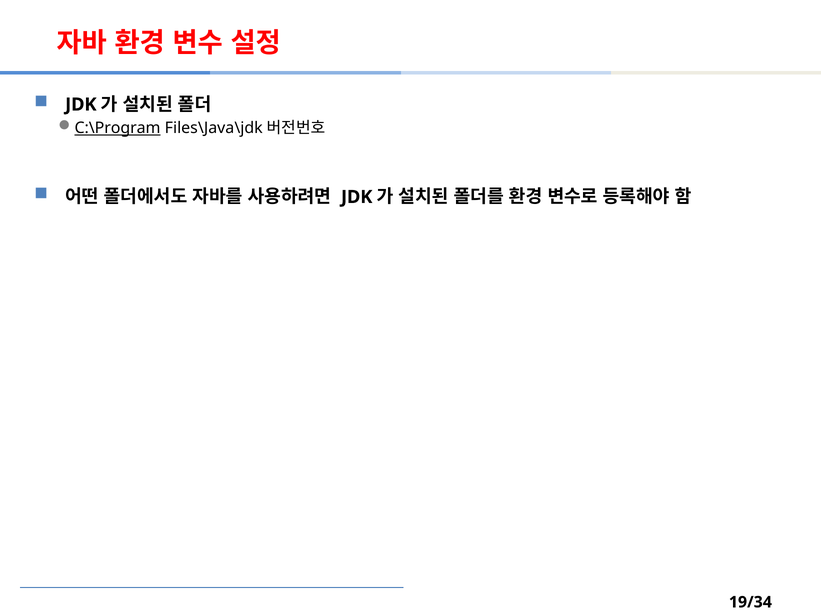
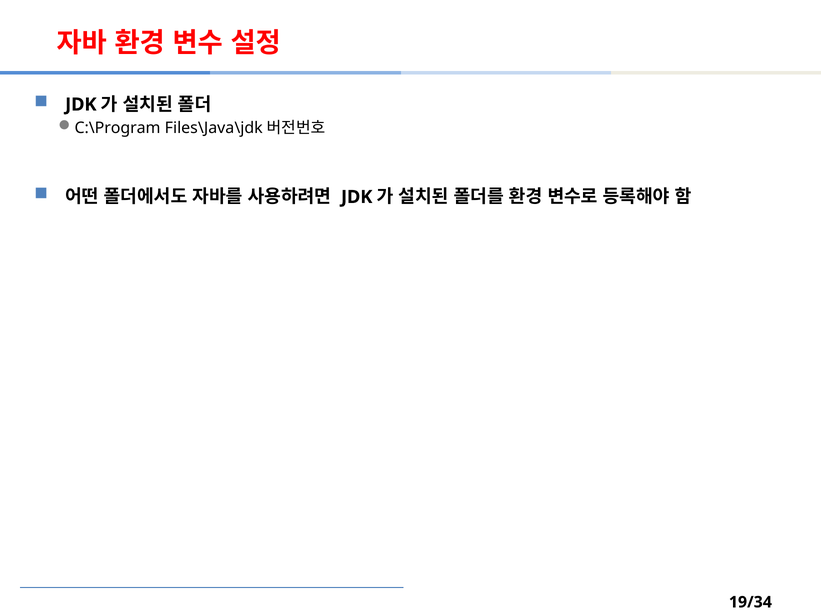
C:\Program underline: present -> none
